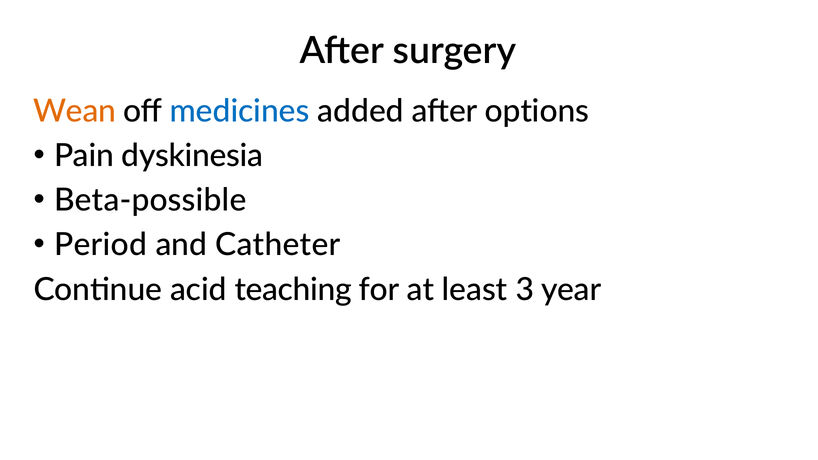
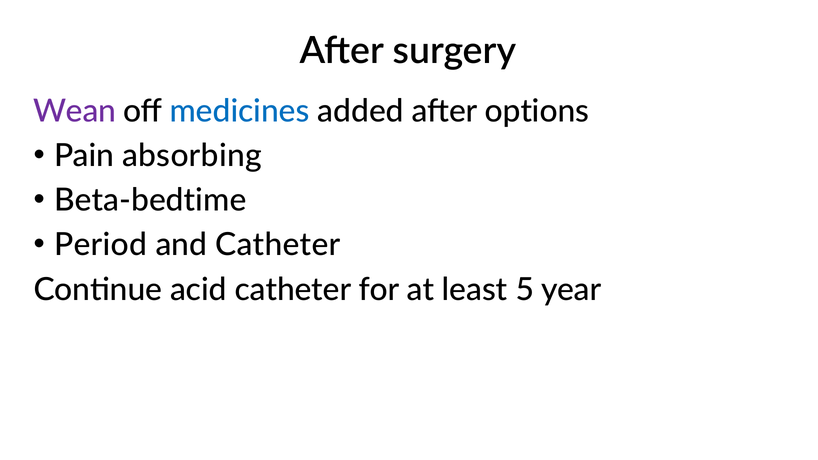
Wean colour: orange -> purple
dyskinesia: dyskinesia -> absorbing
Beta-possible: Beta-possible -> Beta-bedtime
acid teaching: teaching -> catheter
3: 3 -> 5
